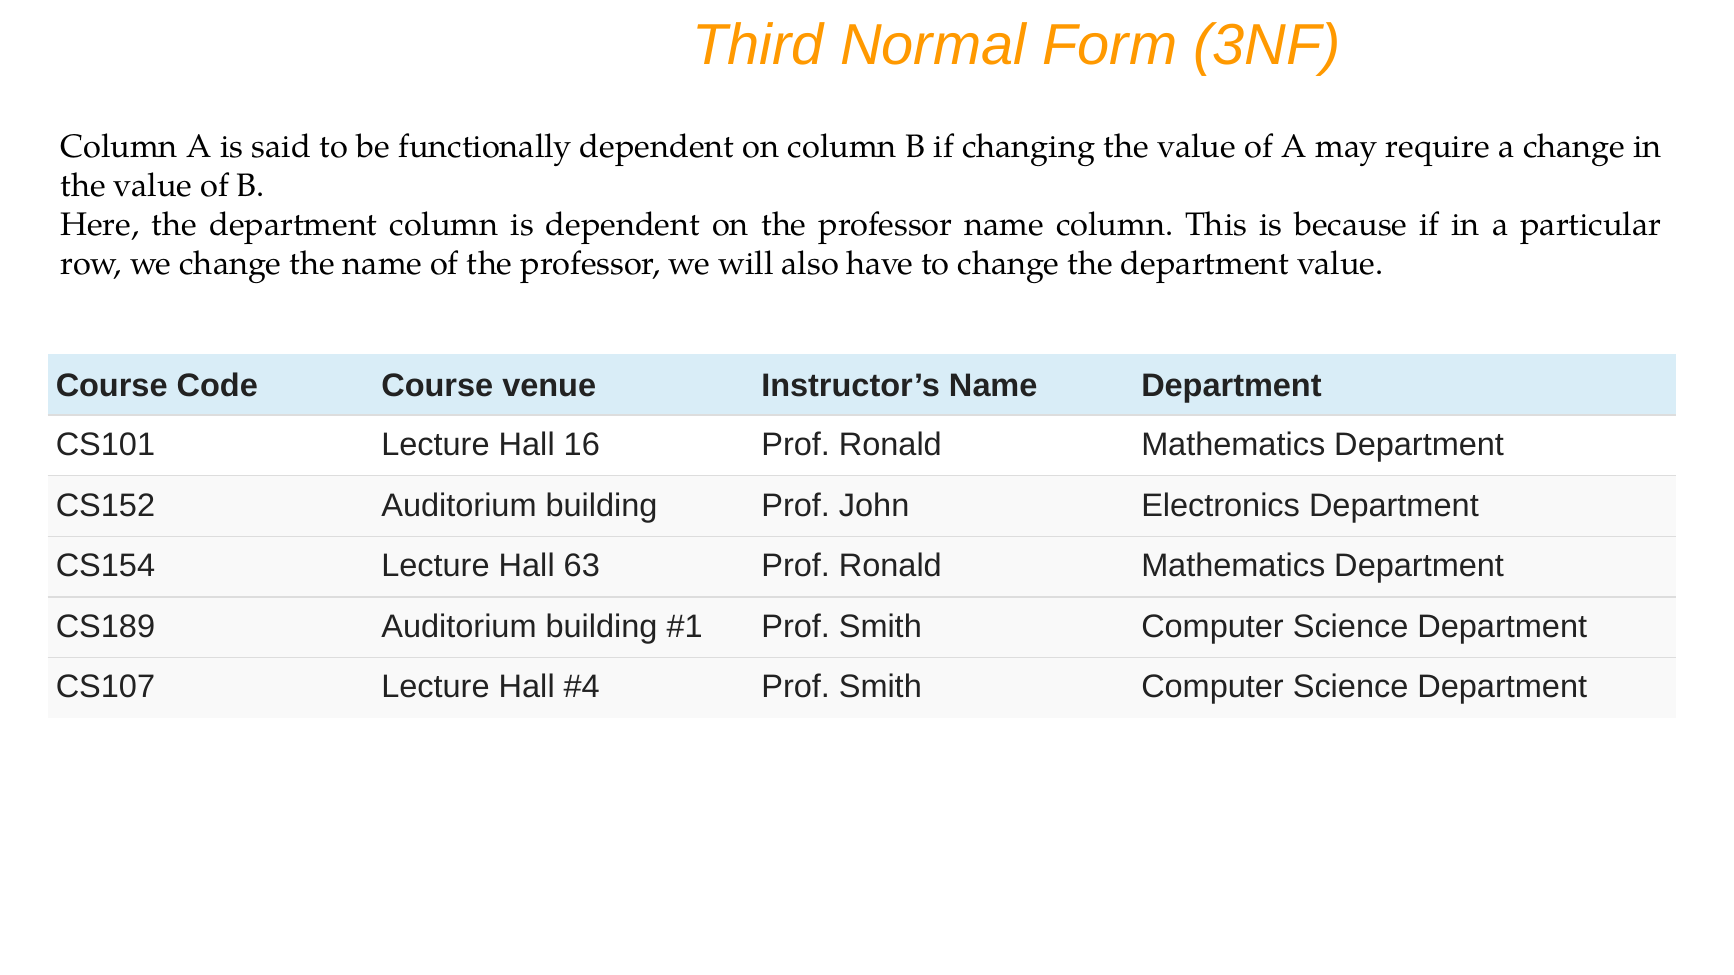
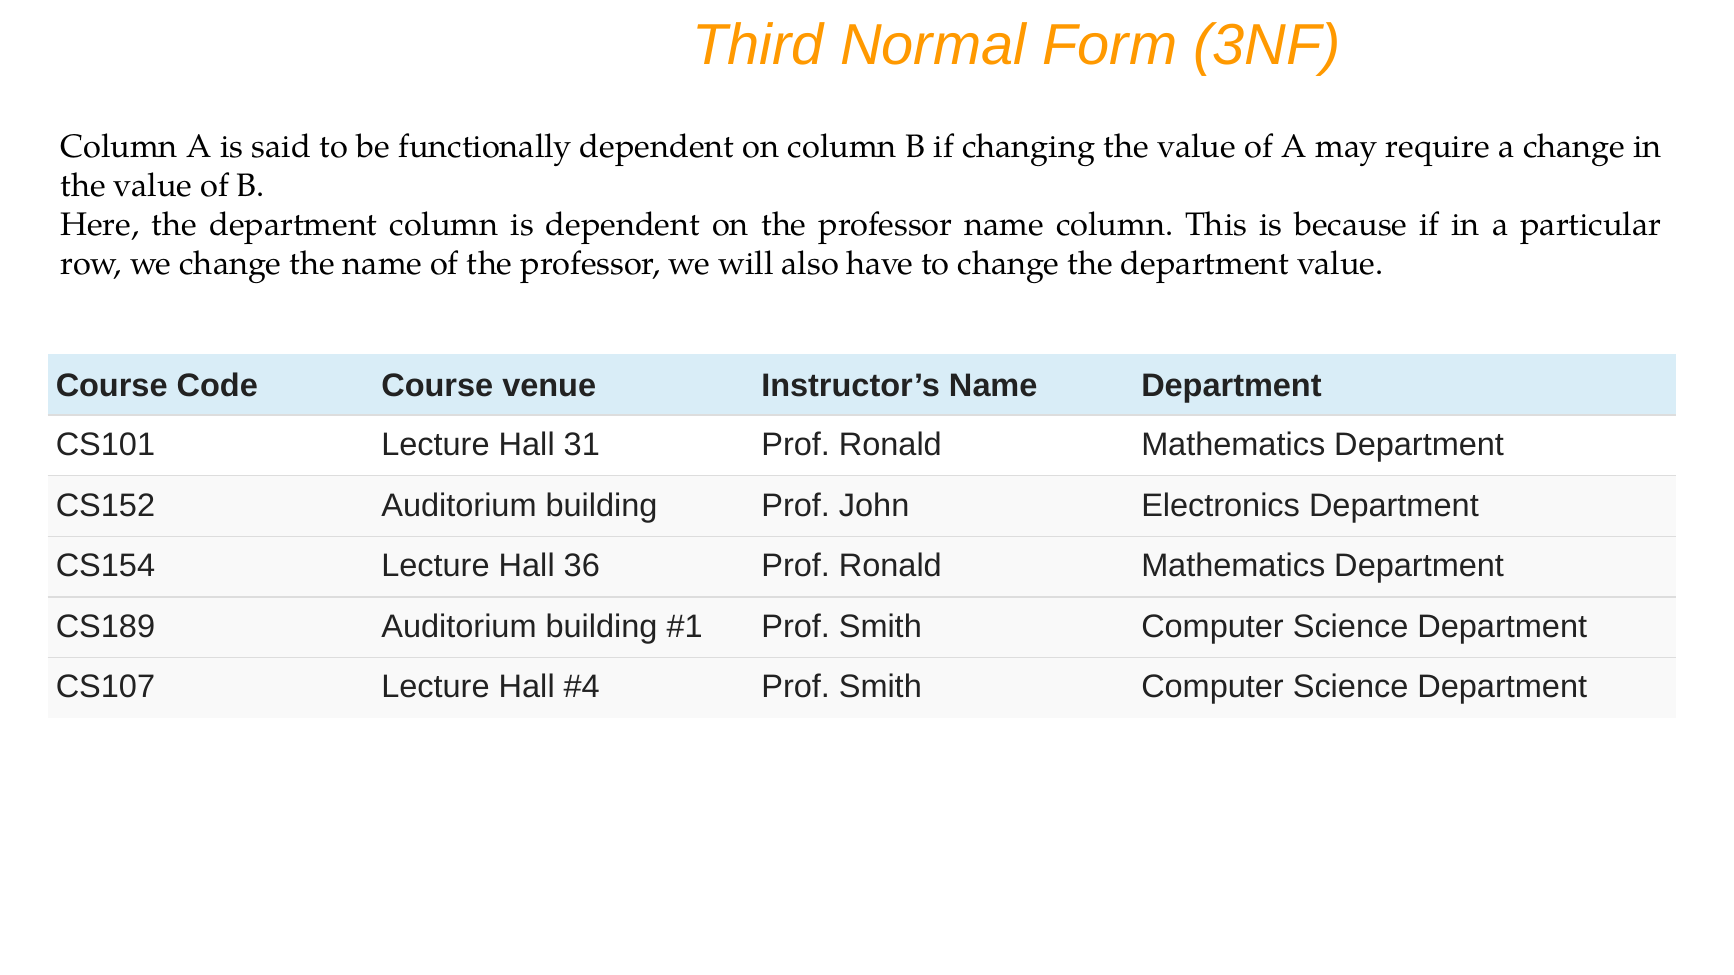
16: 16 -> 31
63: 63 -> 36
